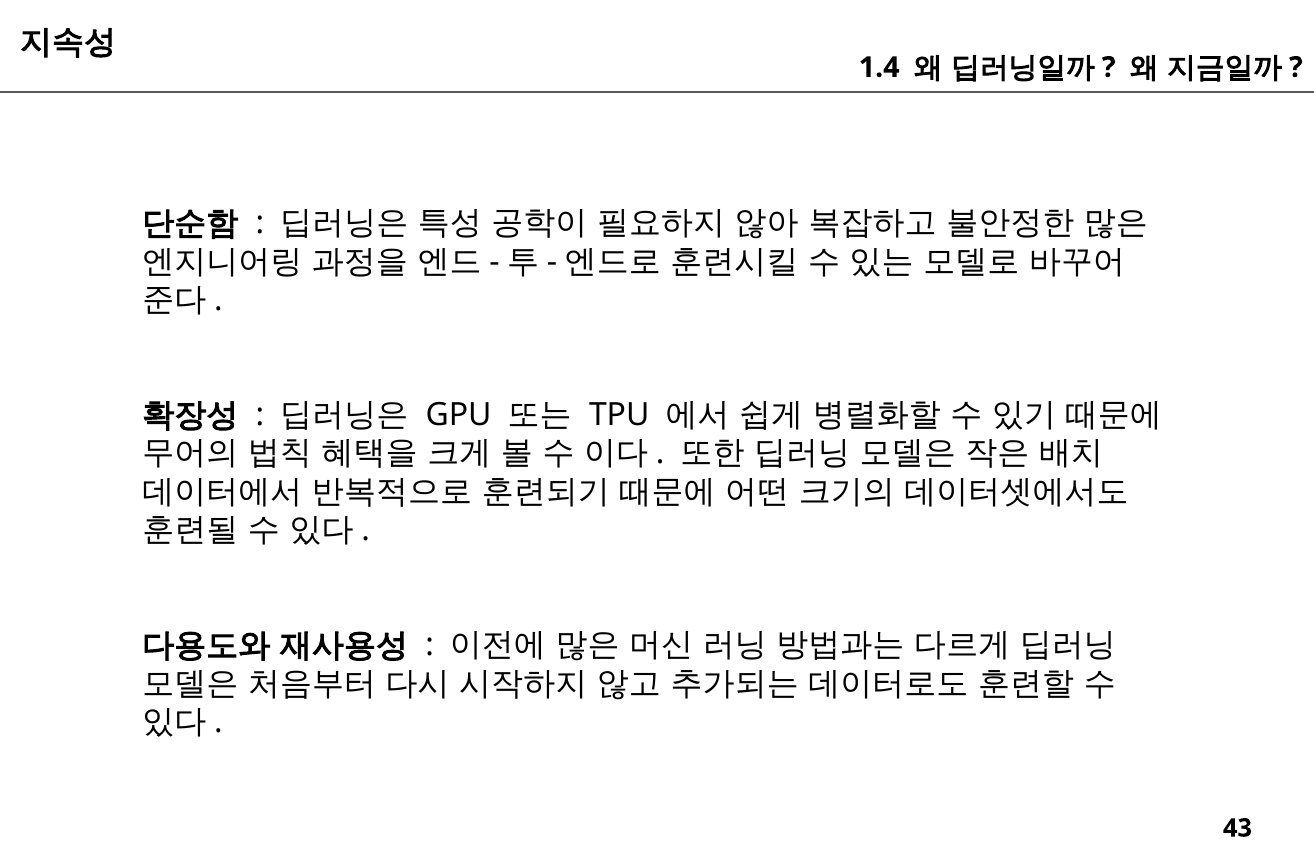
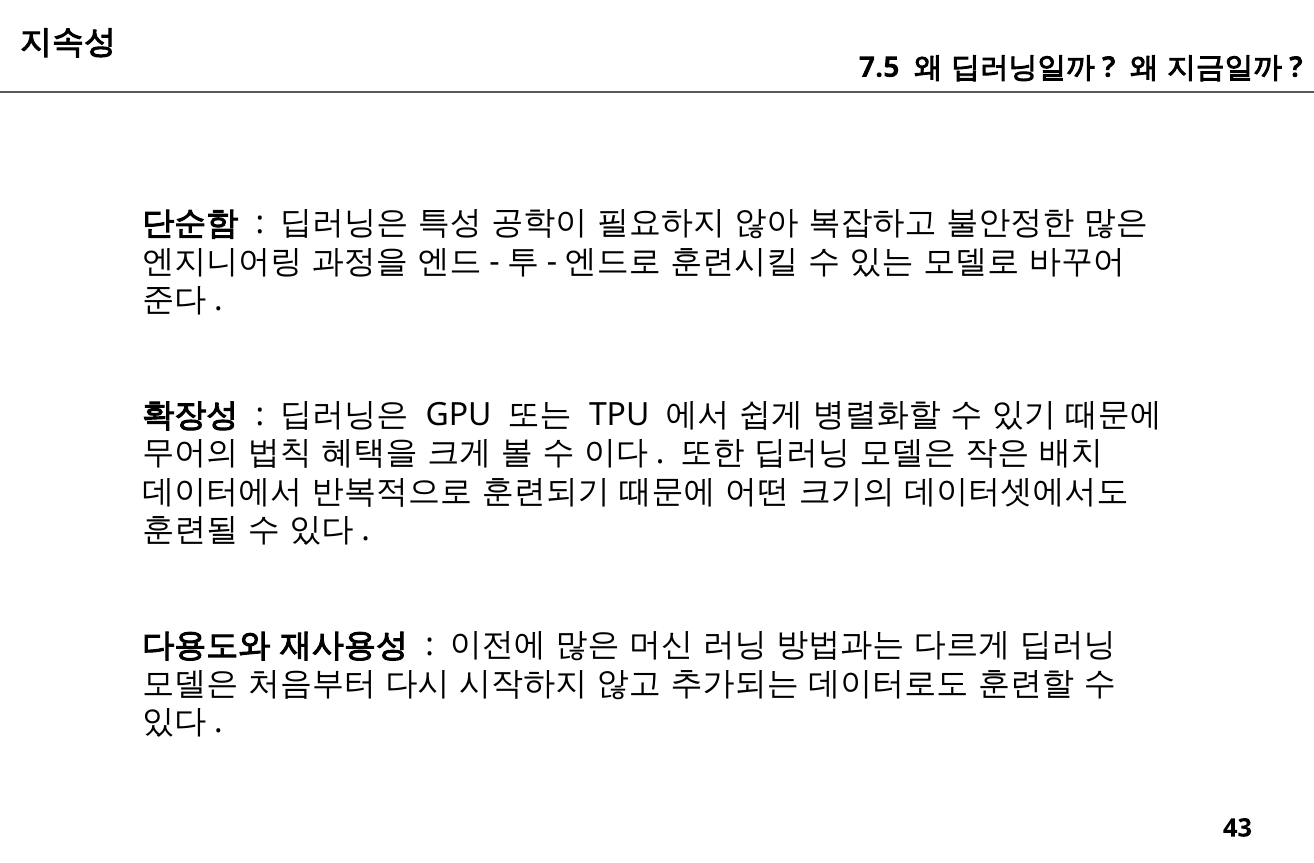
1.4: 1.4 -> 7.5
